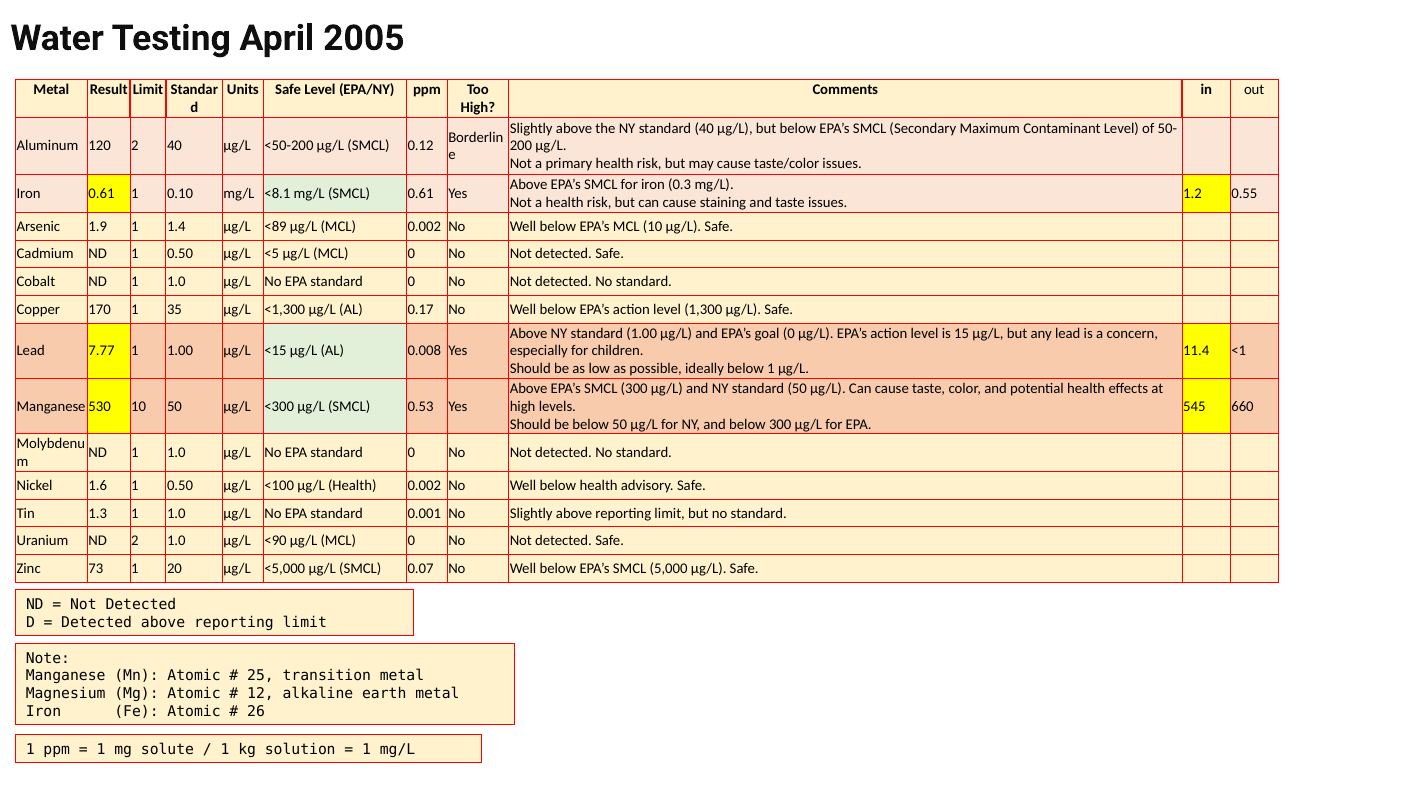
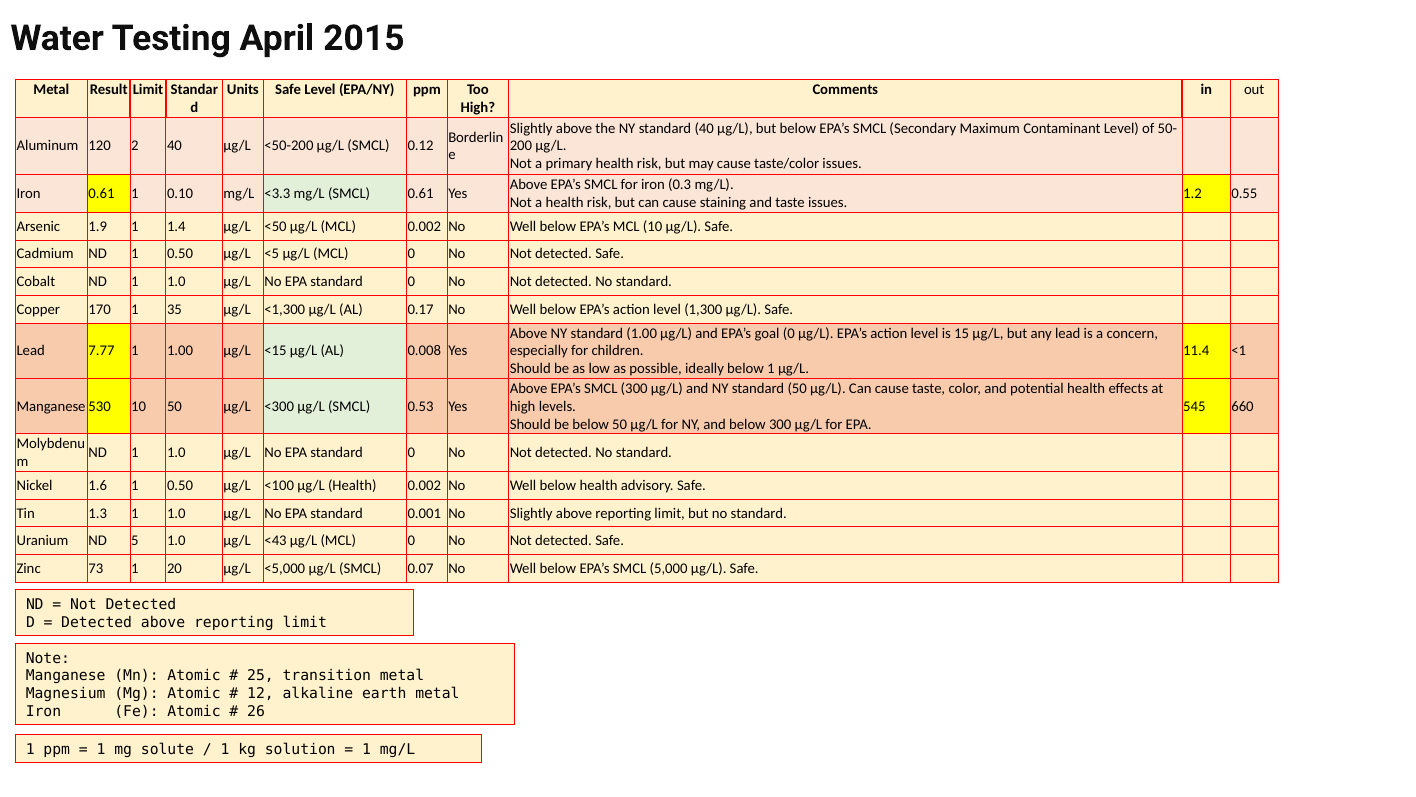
2005: 2005 -> 2015
<8.1: <8.1 -> <3.3
<89: <89 -> <50
ND 2: 2 -> 5
<90: <90 -> <43
